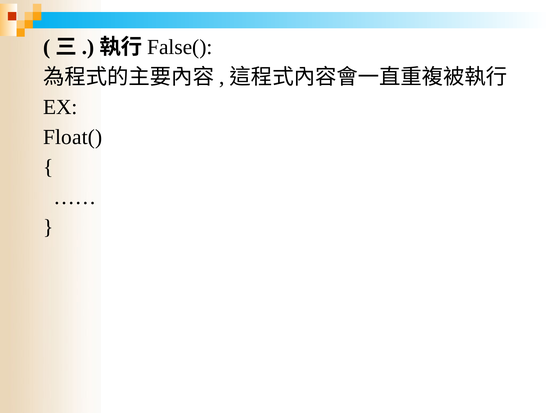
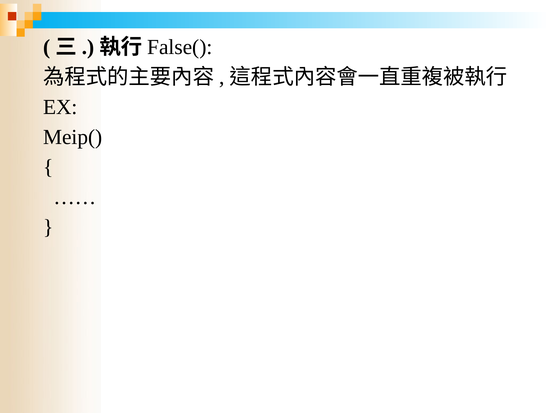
Float(: Float( -> Meip(
